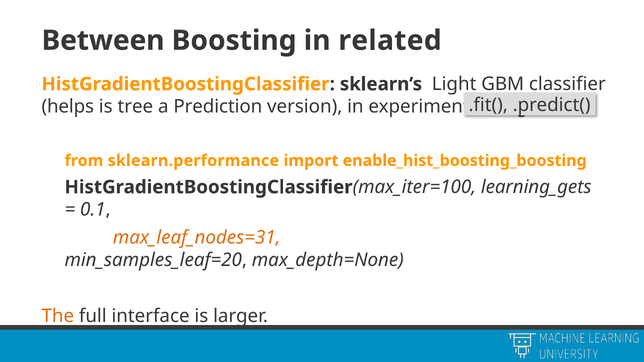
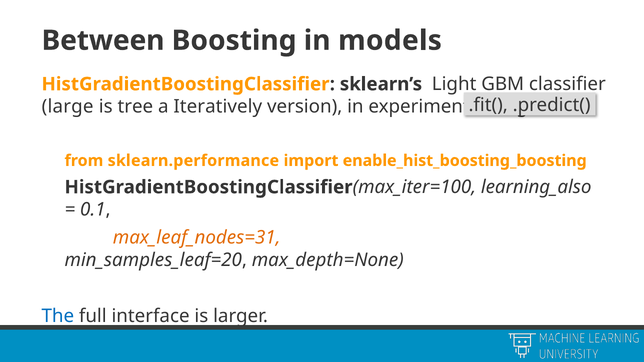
related: related -> models
helps: helps -> large
Prediction: Prediction -> Iteratively
learning_gets: learning_gets -> learning_also
The colour: orange -> blue
